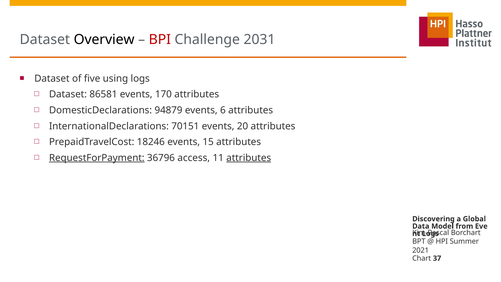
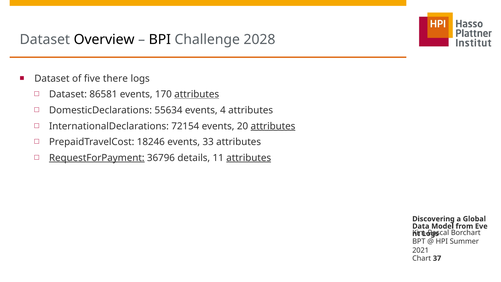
BPI colour: red -> black
2031: 2031 -> 2028
using: using -> there
attributes at (197, 94) underline: none -> present
94879: 94879 -> 55634
6: 6 -> 4
70151: 70151 -> 72154
attributes at (273, 126) underline: none -> present
15: 15 -> 33
access: access -> details
